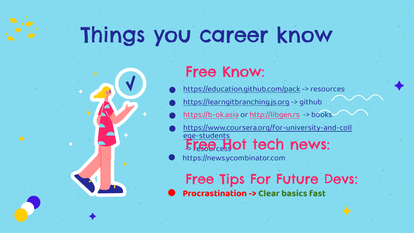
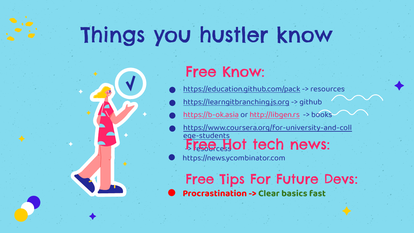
career: career -> hustler
